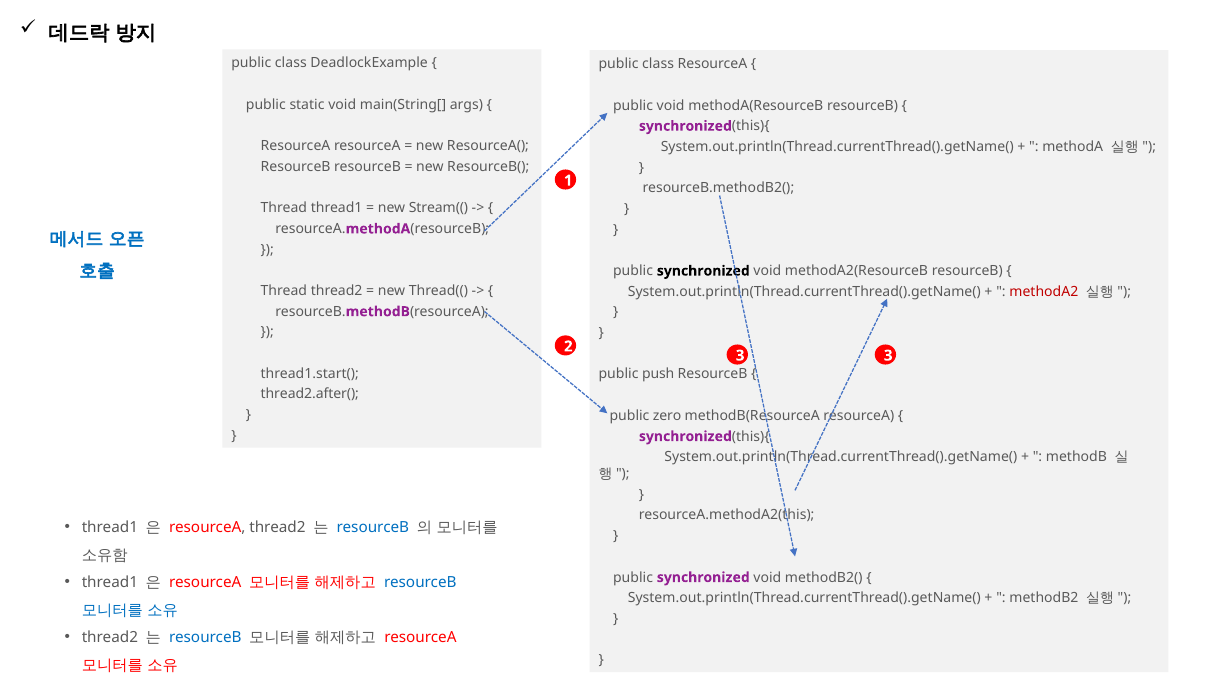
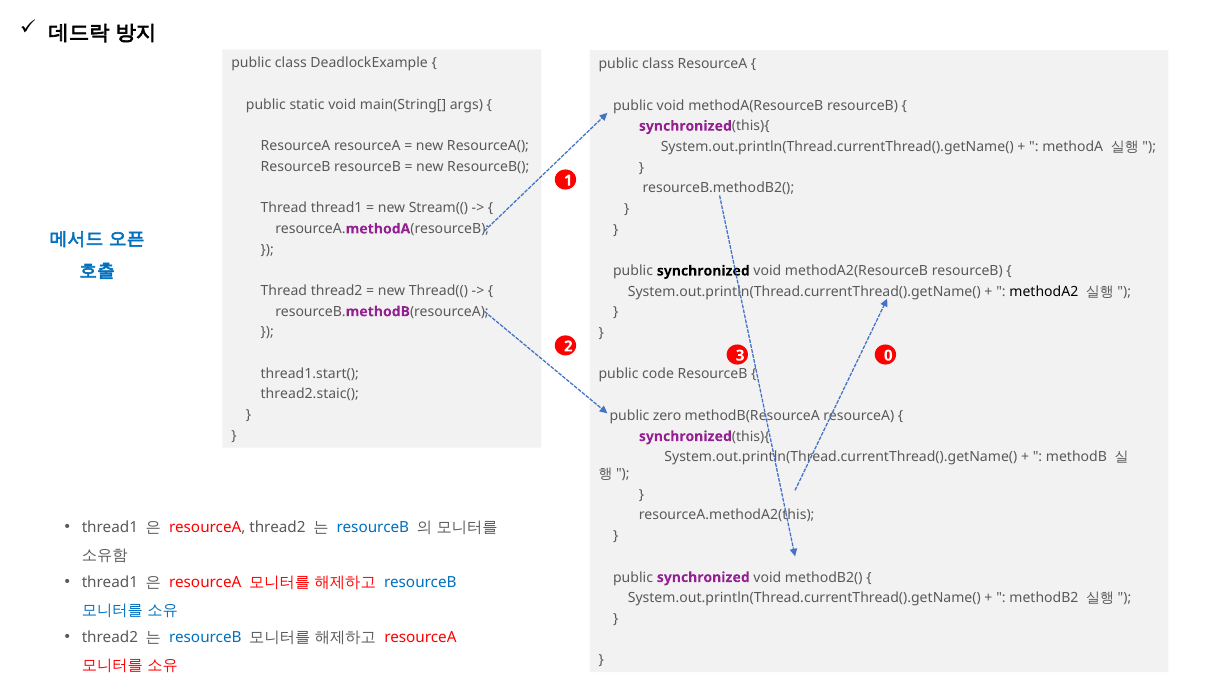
methodA2 colour: red -> black
3 3: 3 -> 0
push: push -> code
thread2.after(: thread2.after( -> thread2.staic(
